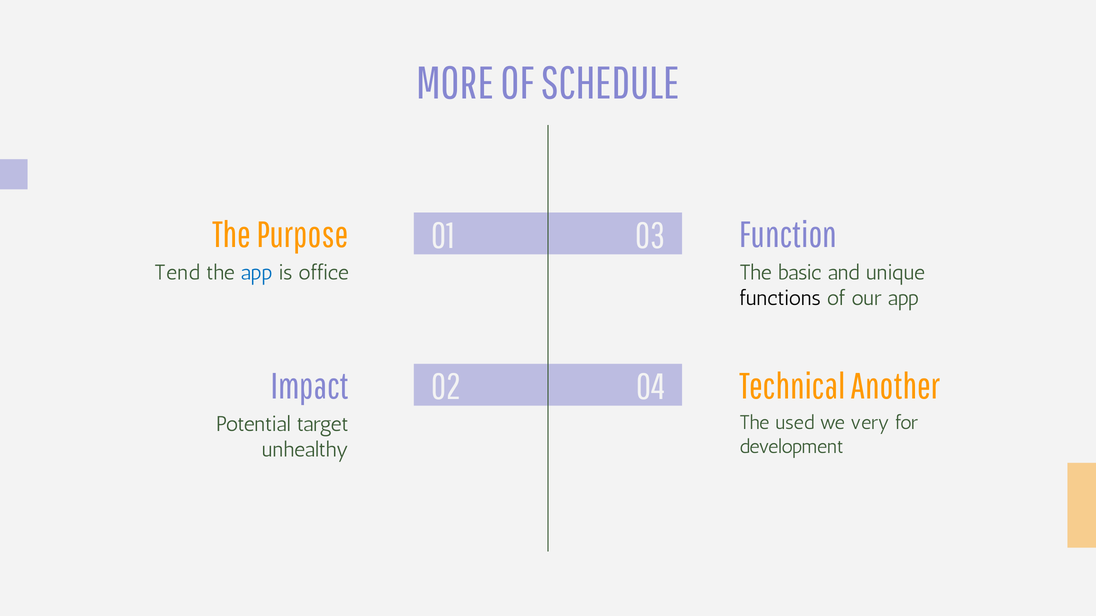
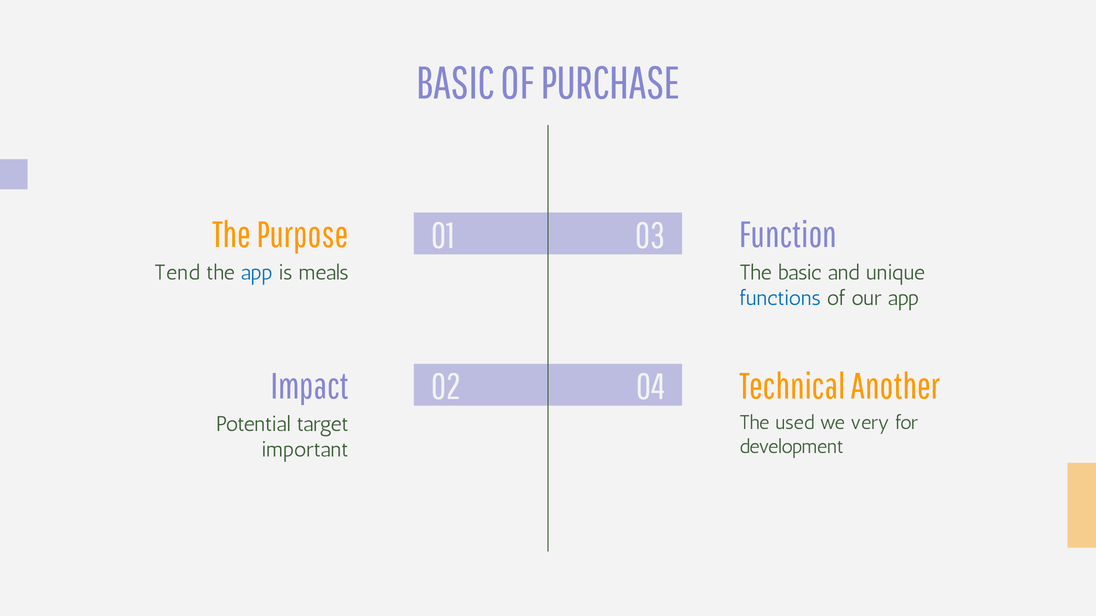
MORE at (455, 84): MORE -> BASIC
SCHEDULE: SCHEDULE -> PURCHASE
office: office -> meals
functions colour: black -> blue
unhealthy: unhealthy -> important
